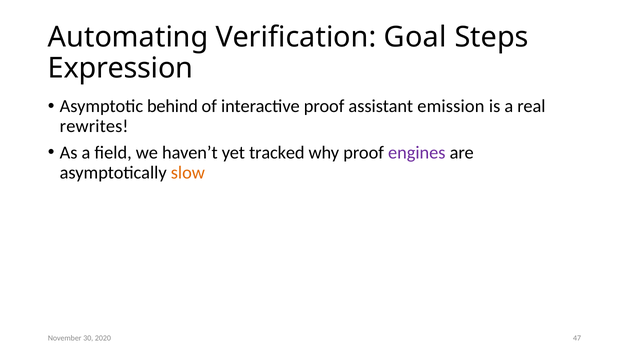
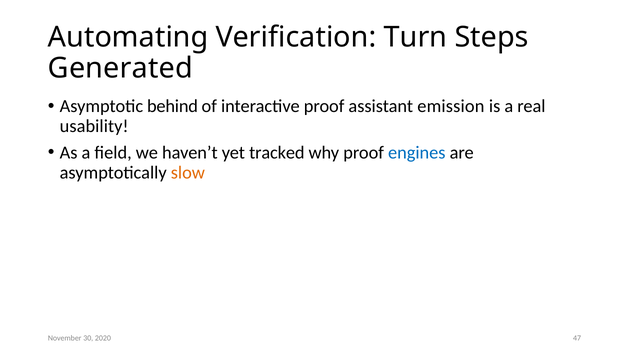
Goal: Goal -> Turn
Expression: Expression -> Generated
rewrites: rewrites -> usability
engines colour: purple -> blue
